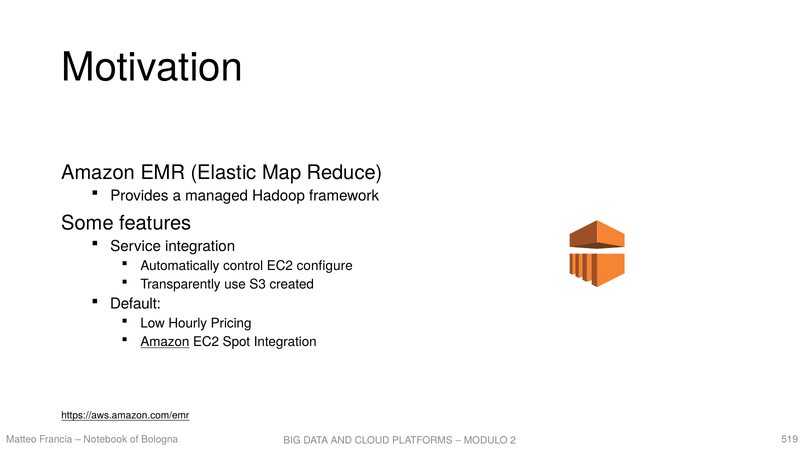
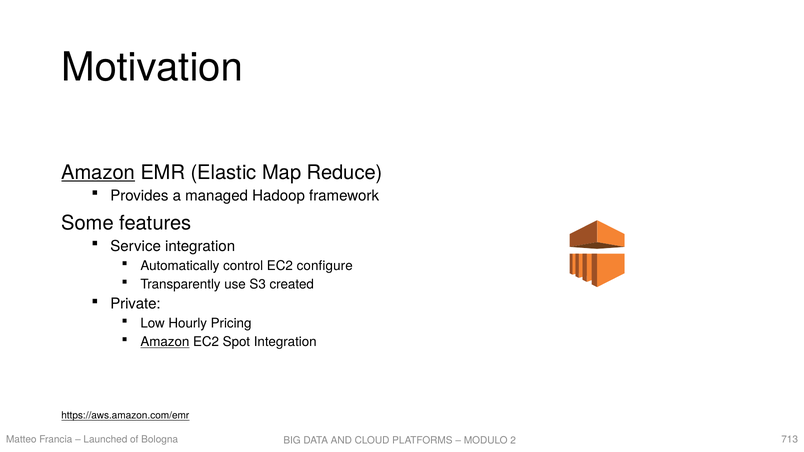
Amazon at (98, 172) underline: none -> present
Default: Default -> Private
Notebook: Notebook -> Launched
519: 519 -> 713
